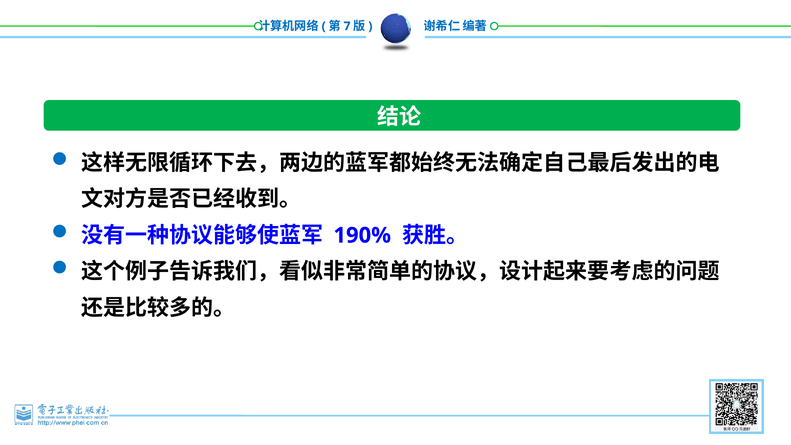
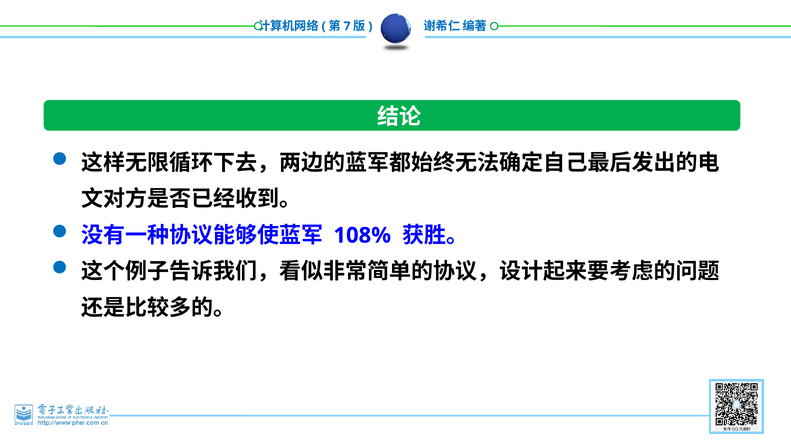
190%: 190% -> 108%
